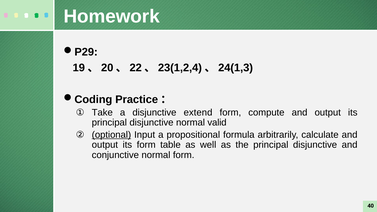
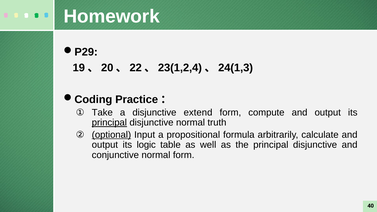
principal at (109, 123) underline: none -> present
valid: valid -> truth
its form: form -> logic
